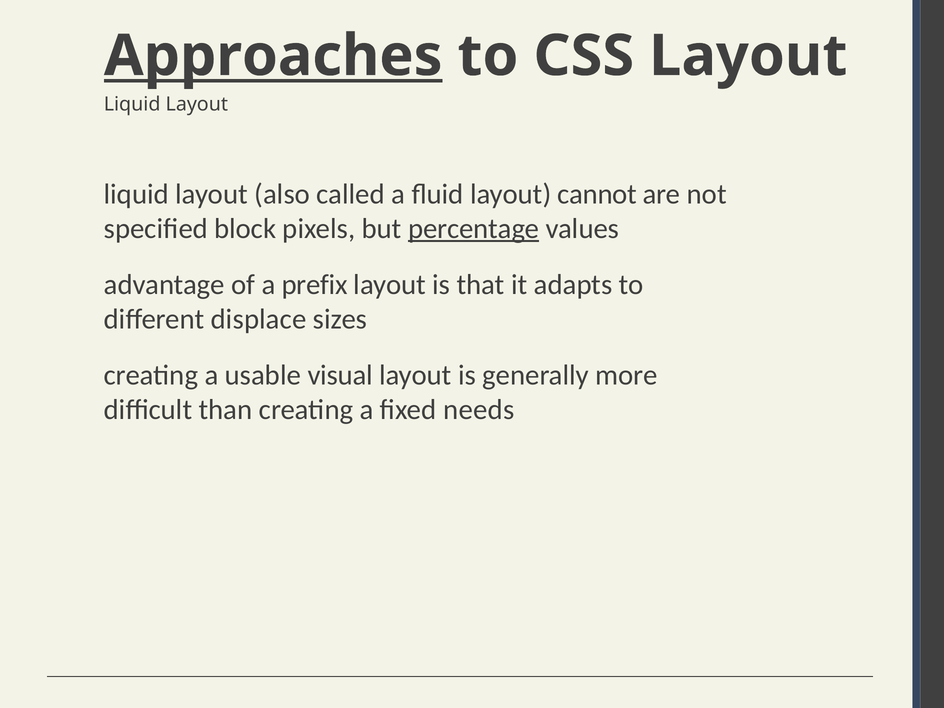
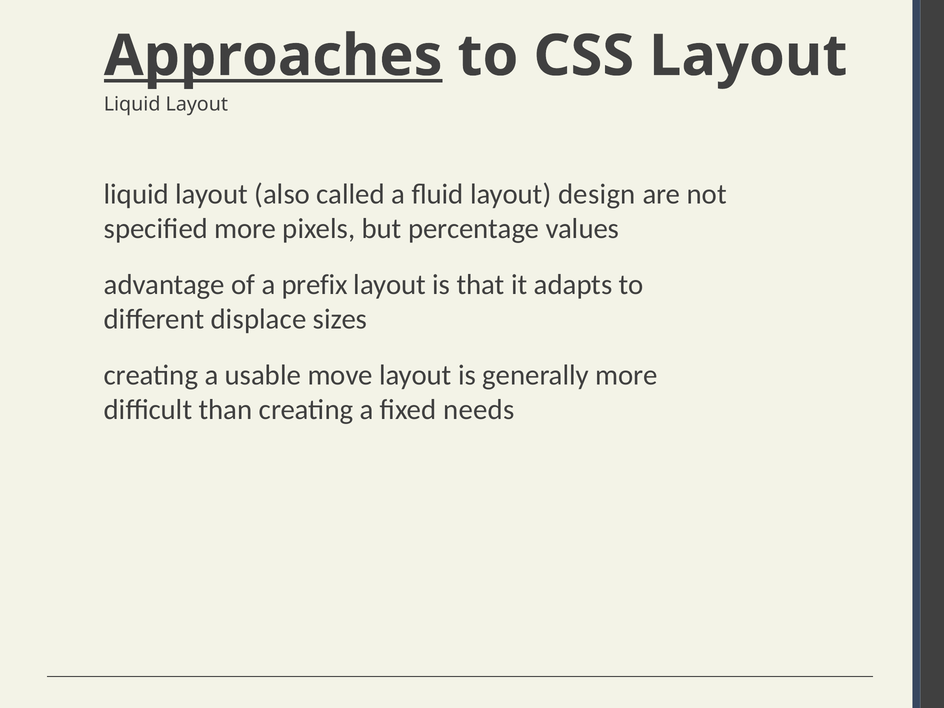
cannot: cannot -> design
specified block: block -> more
percentage underline: present -> none
visual: visual -> move
